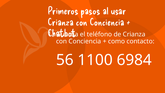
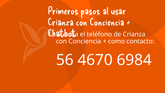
1100: 1100 -> 4670
